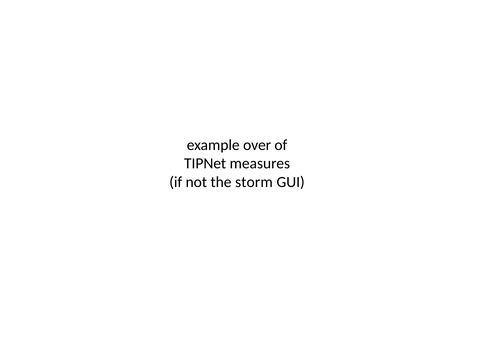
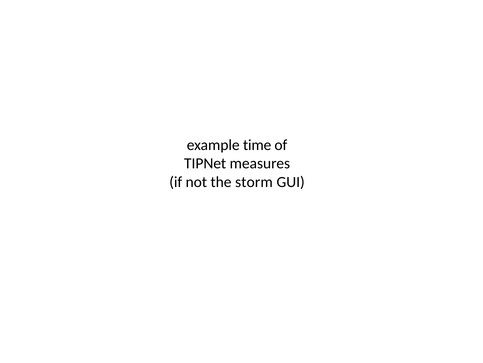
over: over -> time
